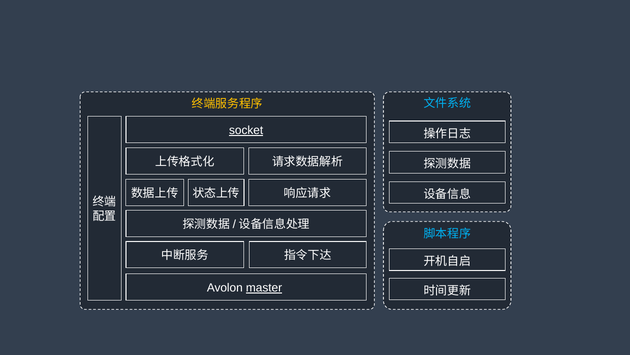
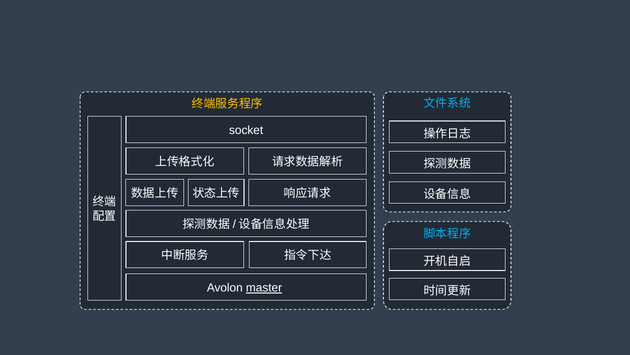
socket underline: present -> none
